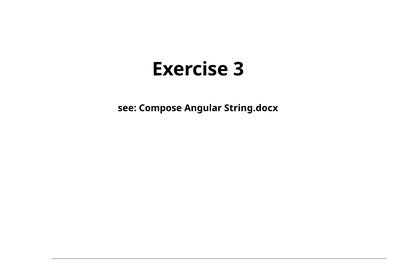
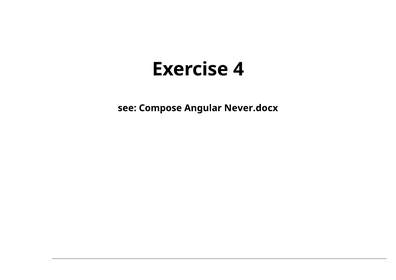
3: 3 -> 4
String.docx: String.docx -> Never.docx
